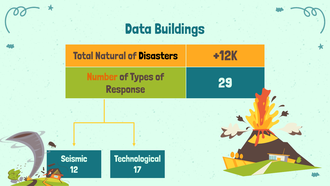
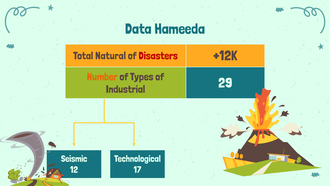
Buildings: Buildings -> Hameeda
Disasters colour: black -> red
Response: Response -> Industrial
